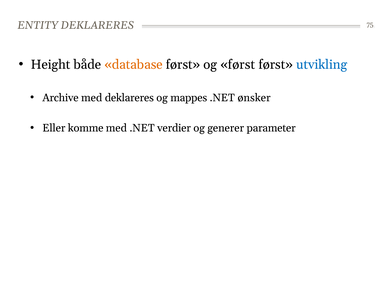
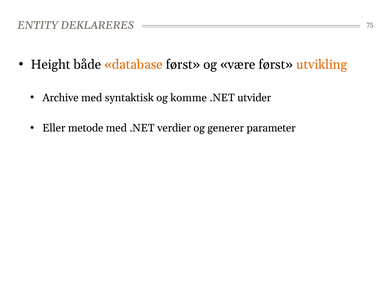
og først: først -> være
utvikling colour: blue -> orange
med deklareres: deklareres -> syntaktisk
mappes: mappes -> komme
ønsker: ønsker -> utvider
komme: komme -> metode
